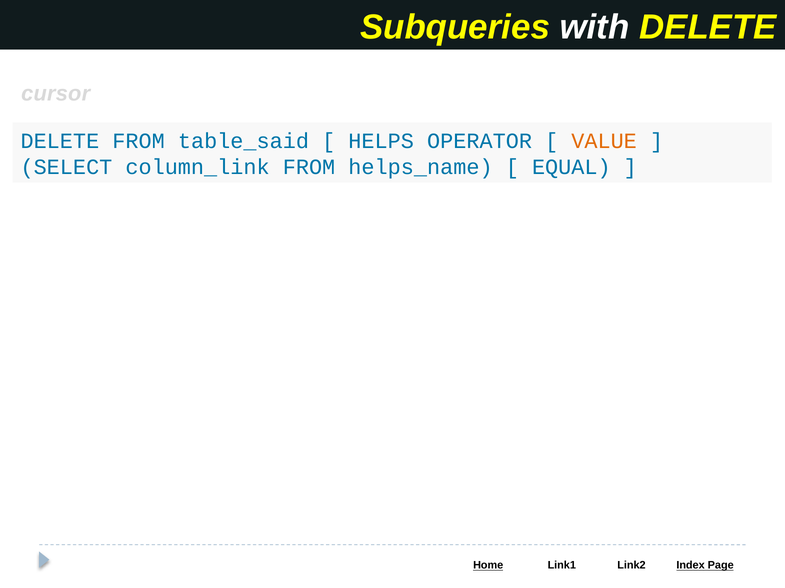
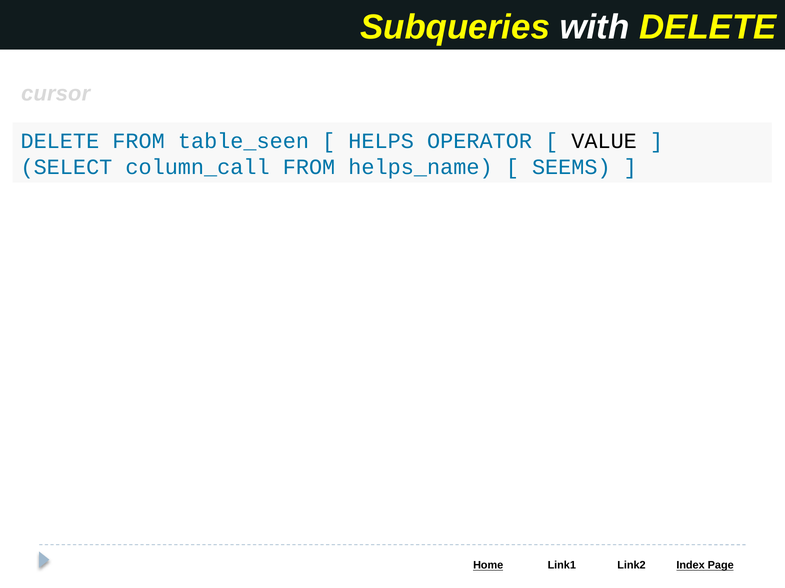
table_said: table_said -> table_seen
VALUE colour: orange -> black
column_link: column_link -> column_call
EQUAL: EQUAL -> SEEMS
